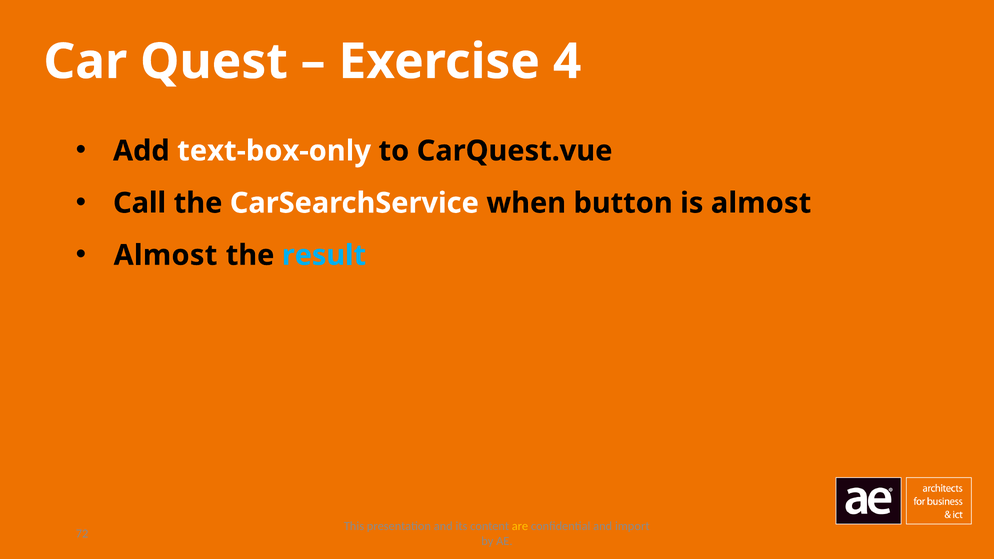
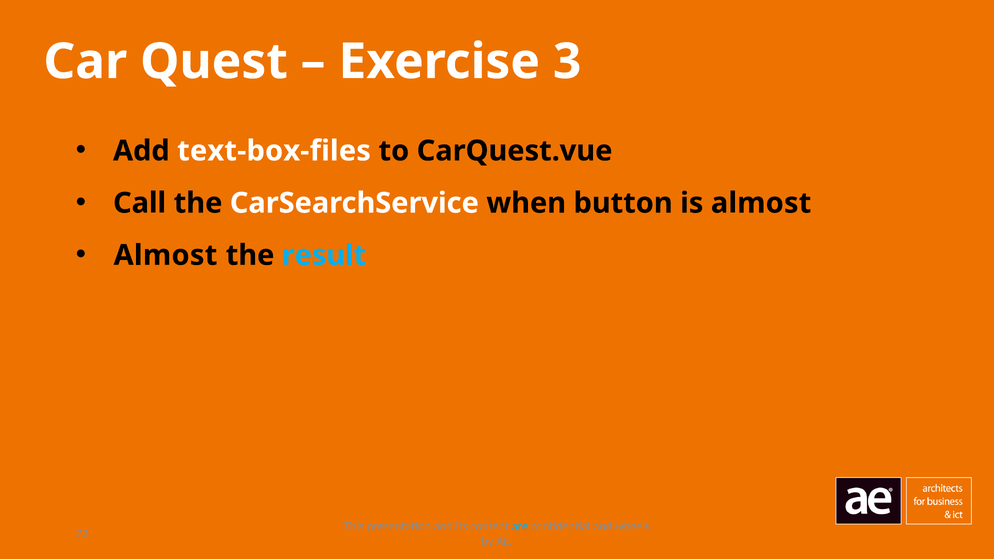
4: 4 -> 3
text-box-only: text-box-only -> text-box-files
are colour: yellow -> light blue
import: import -> wheels
